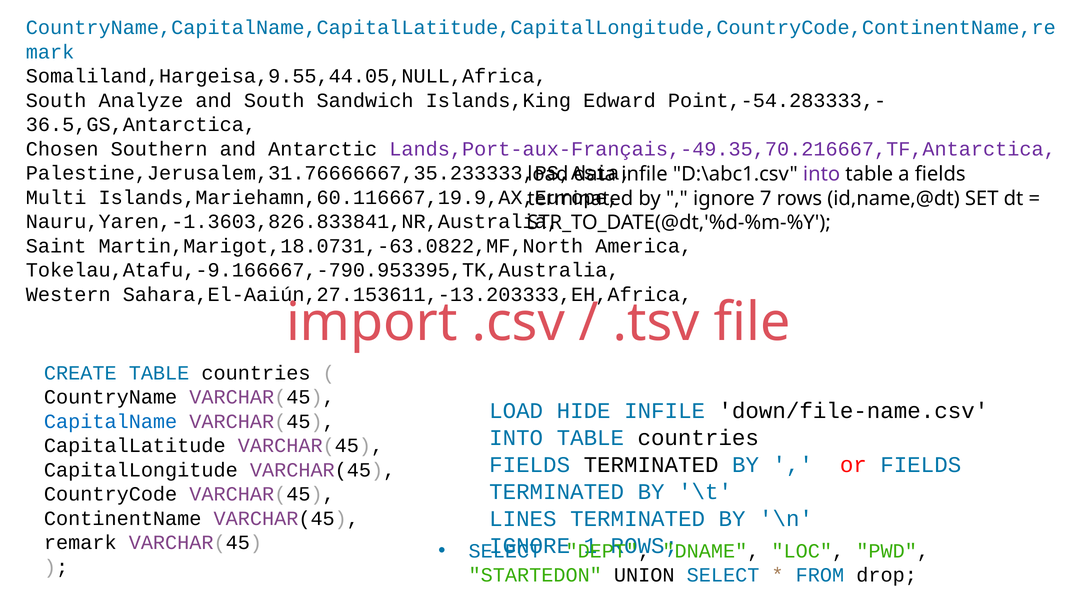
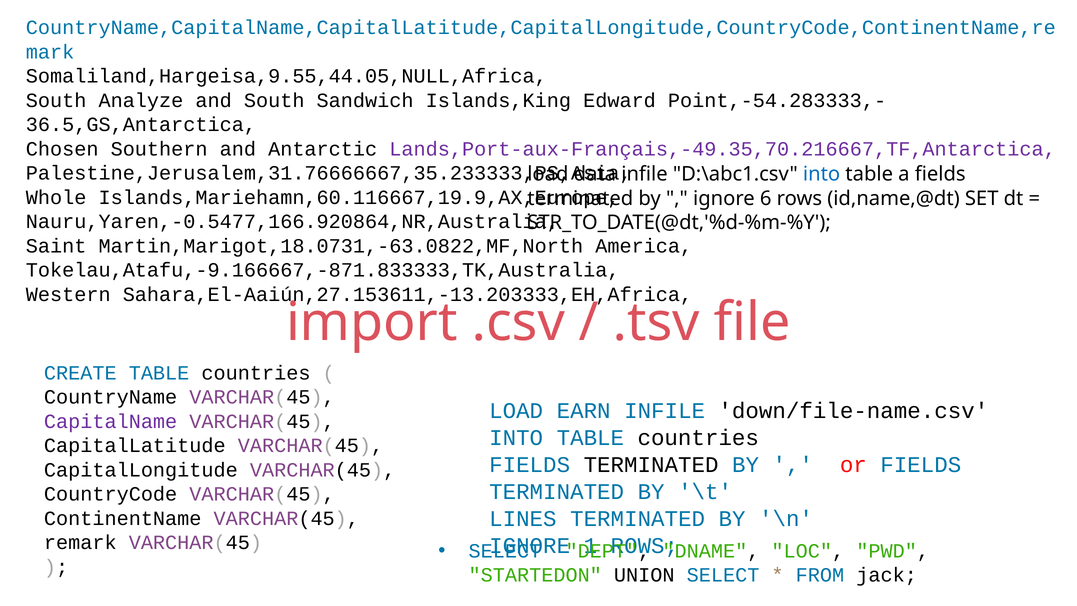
into at (822, 174) colour: purple -> blue
Multi: Multi -> Whole
7: 7 -> 6
Nauru,Yaren,-1.3603,826.833841,NR,Australia: Nauru,Yaren,-1.3603,826.833841,NR,Australia -> Nauru,Yaren,-0.5477,166.920864,NR,Australia
Tokelau,Atafu,-9.166667,-790.953395,TK,Australia: Tokelau,Atafu,-9.166667,-790.953395,TK,Australia -> Tokelau,Atafu,-9.166667,-871.833333,TK,Australia
HIDE: HIDE -> EARN
CapitalName colour: blue -> purple
drop: drop -> jack
